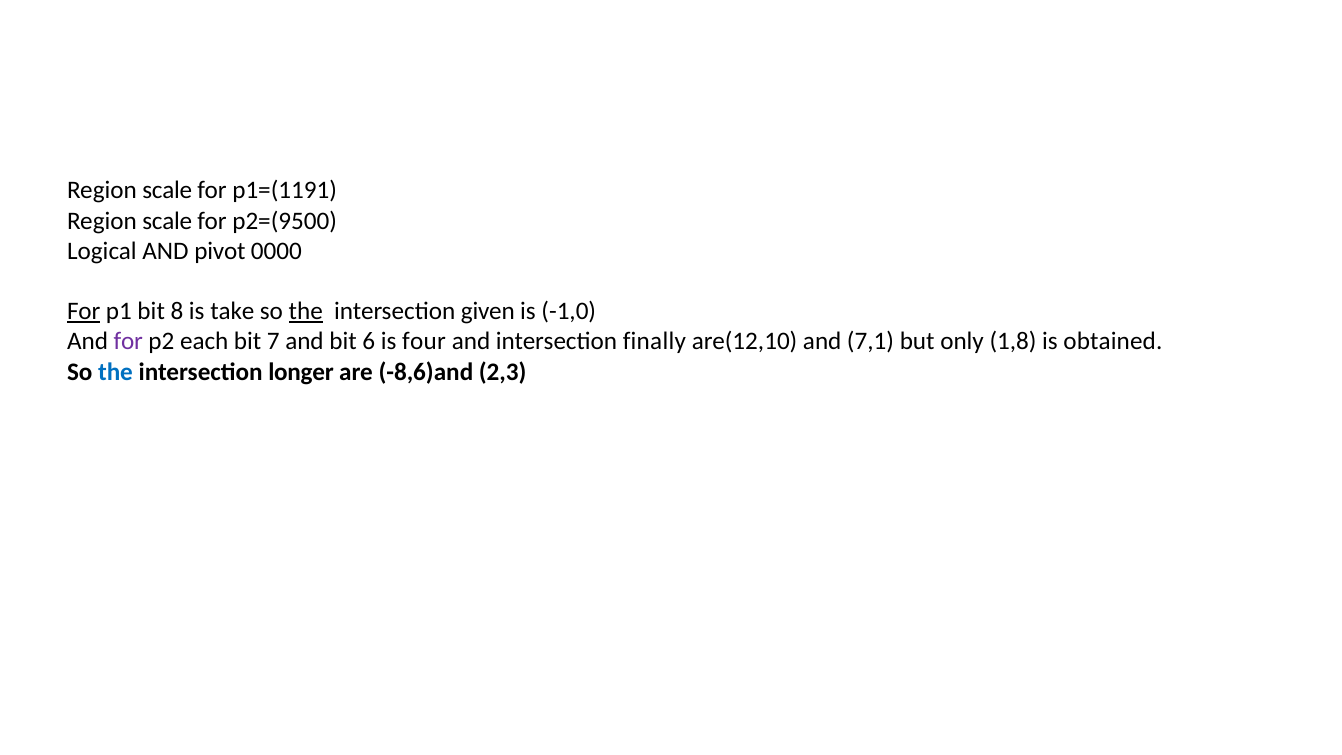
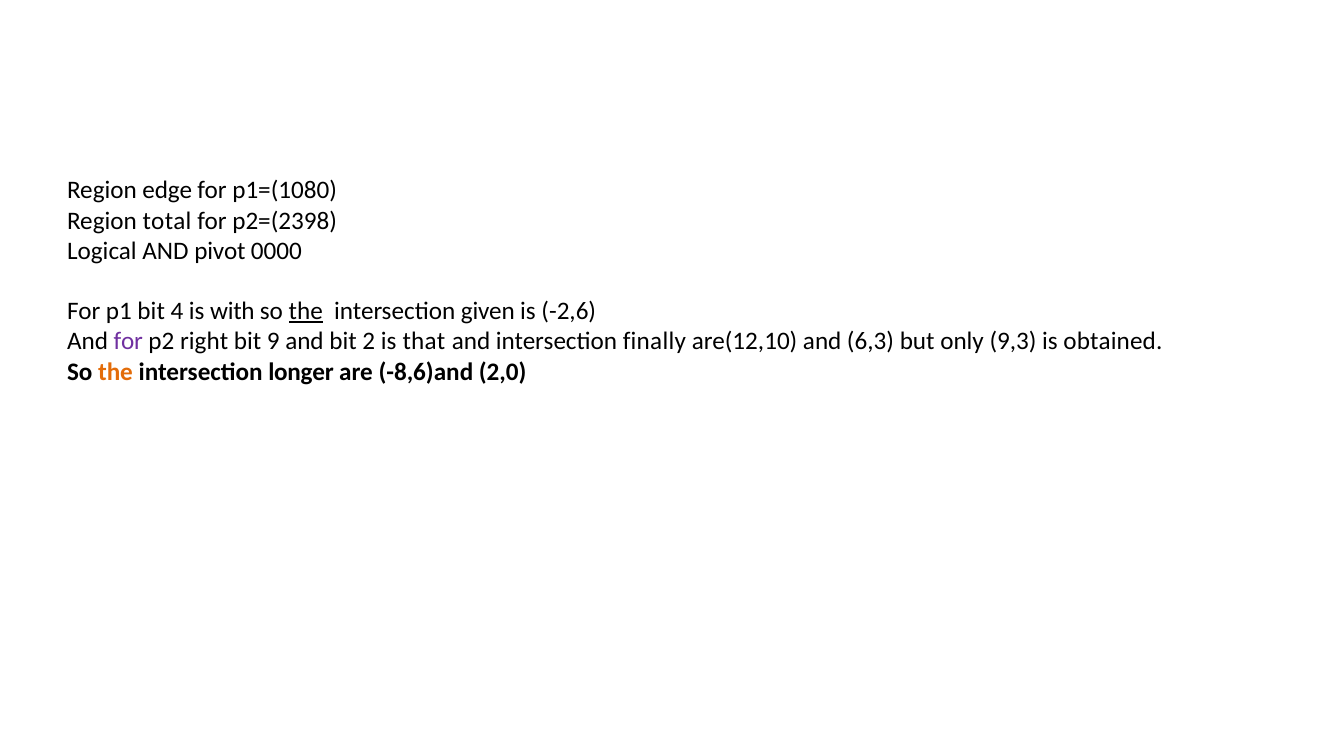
scale at (167, 190): scale -> edge
p1=(1191: p1=(1191 -> p1=(1080
scale at (167, 221): scale -> total
p2=(9500: p2=(9500 -> p2=(2398
For at (84, 311) underline: present -> none
8: 8 -> 4
take: take -> with
-1,0: -1,0 -> -2,6
each: each -> right
7: 7 -> 9
6: 6 -> 2
four: four -> that
7,1: 7,1 -> 6,3
1,8: 1,8 -> 9,3
the at (115, 372) colour: blue -> orange
2,3: 2,3 -> 2,0
